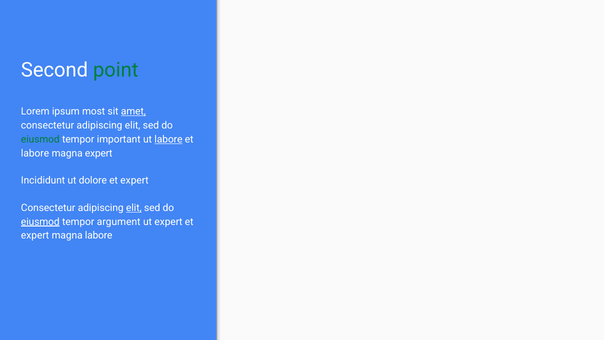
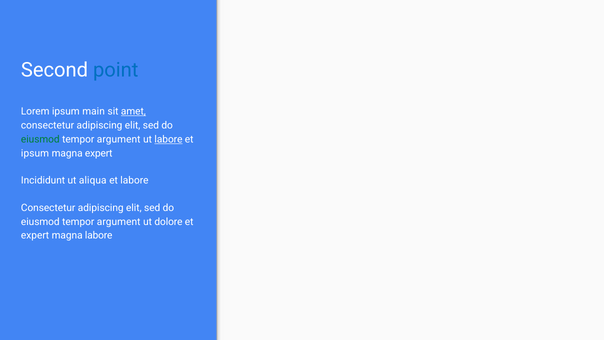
point colour: green -> blue
most: most -> main
important at (119, 139): important -> argument
labore at (35, 153): labore -> ipsum
dolore: dolore -> aliqua
expert at (134, 180): expert -> labore
elit at (134, 208) underline: present -> none
eiusmod at (40, 222) underline: present -> none
ut expert: expert -> dolore
